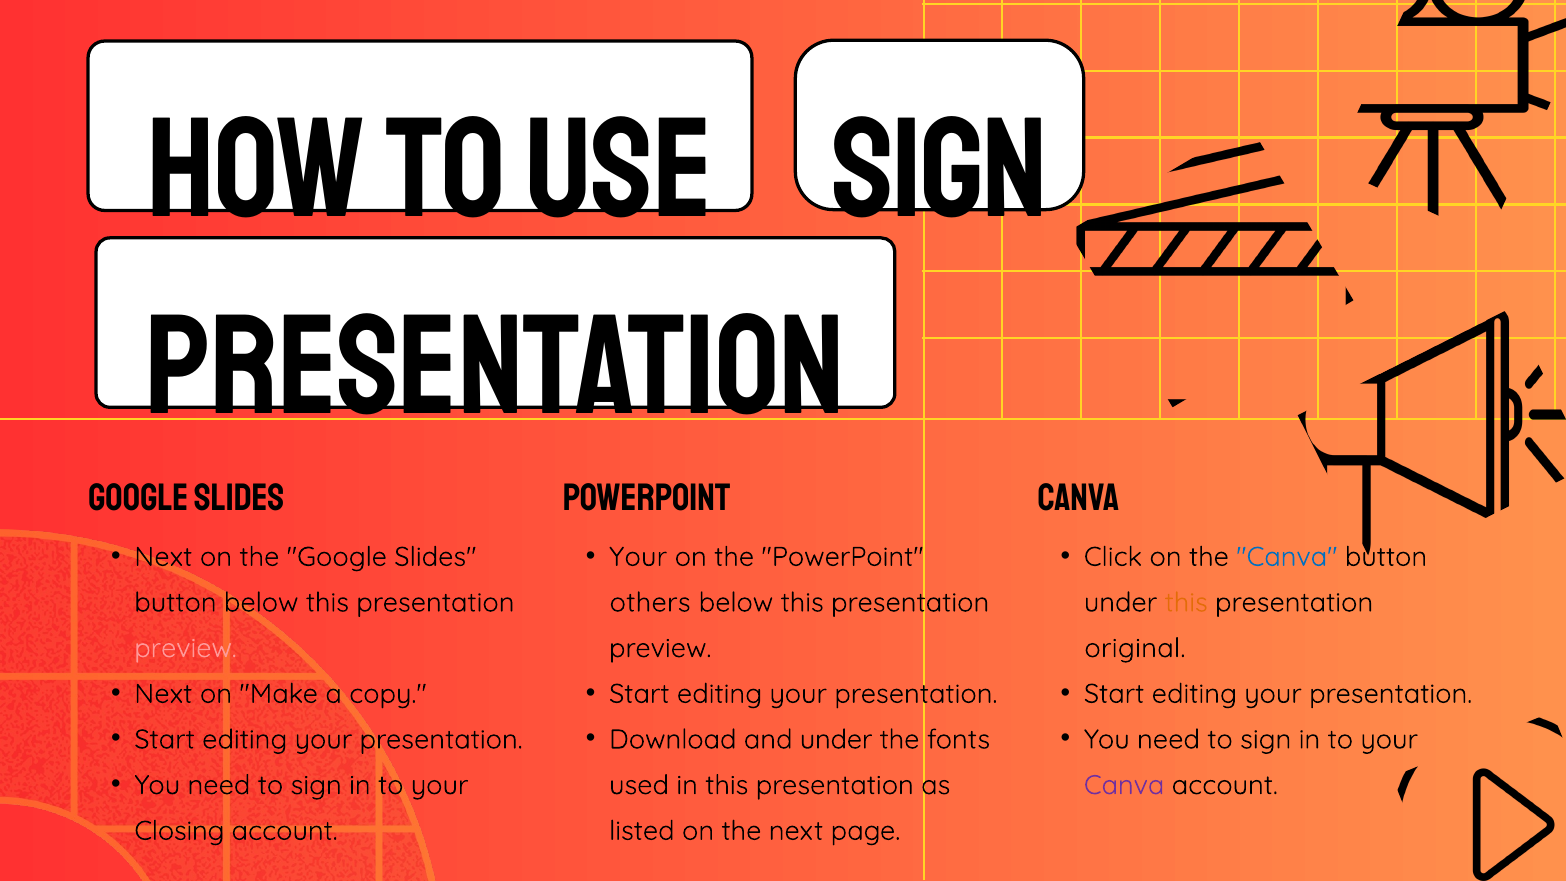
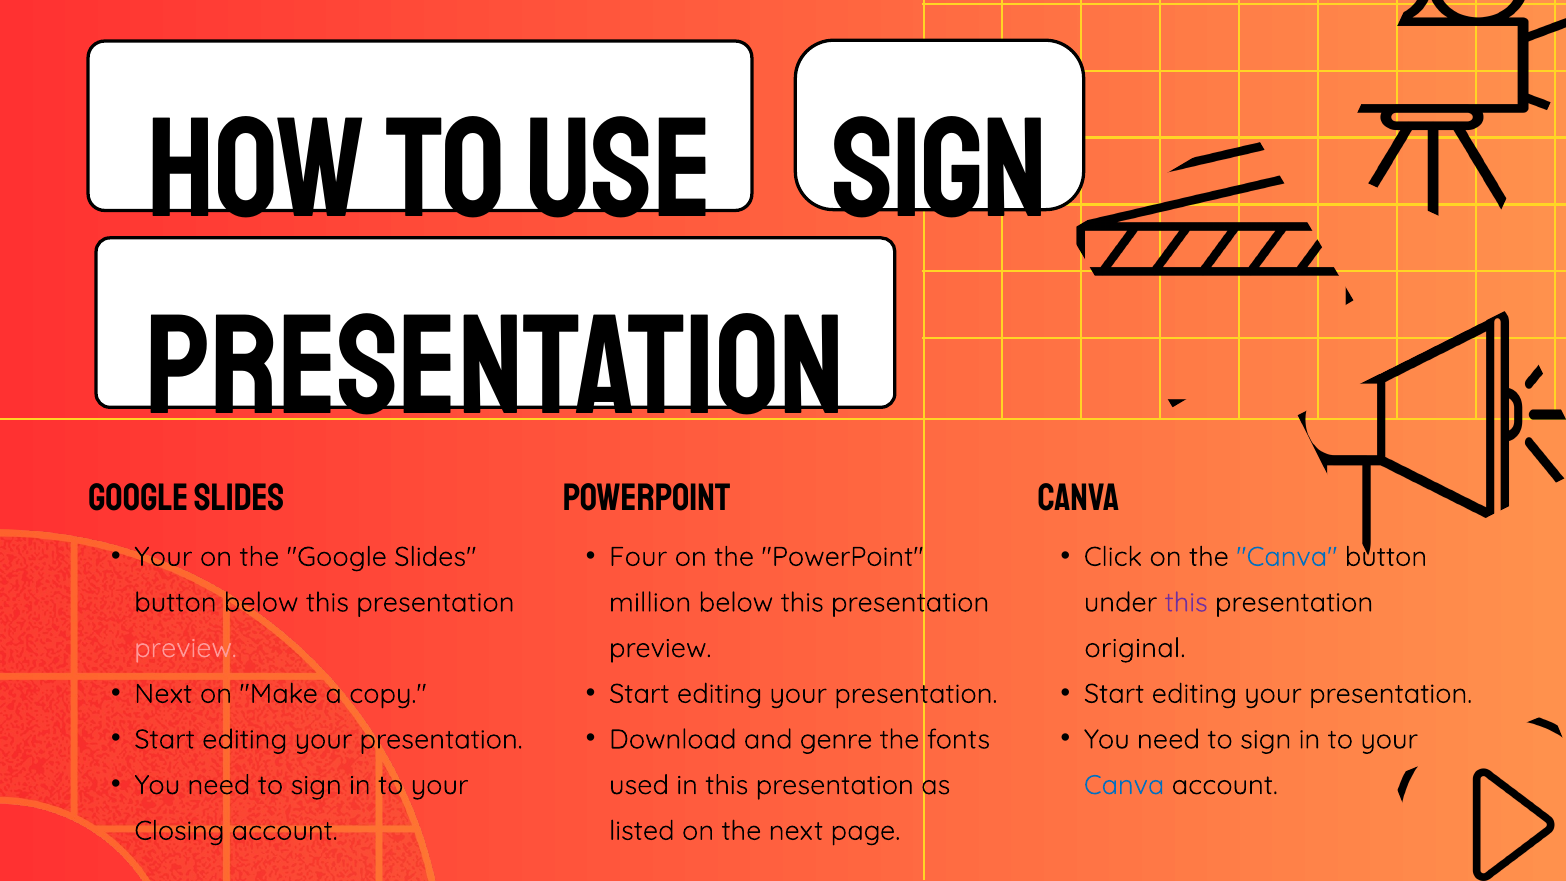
Next at (163, 557): Next -> Your
Your at (638, 557): Your -> Four
this at (1186, 602) colour: orange -> purple
others: others -> million
and under: under -> genre
Canva at (1124, 785) colour: purple -> blue
